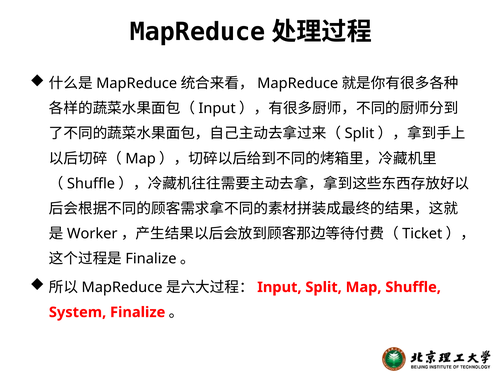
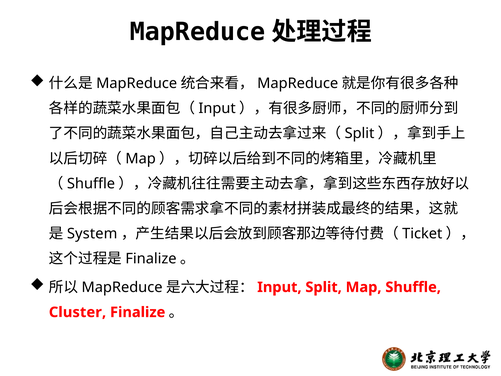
Worker: Worker -> System
System: System -> Cluster
